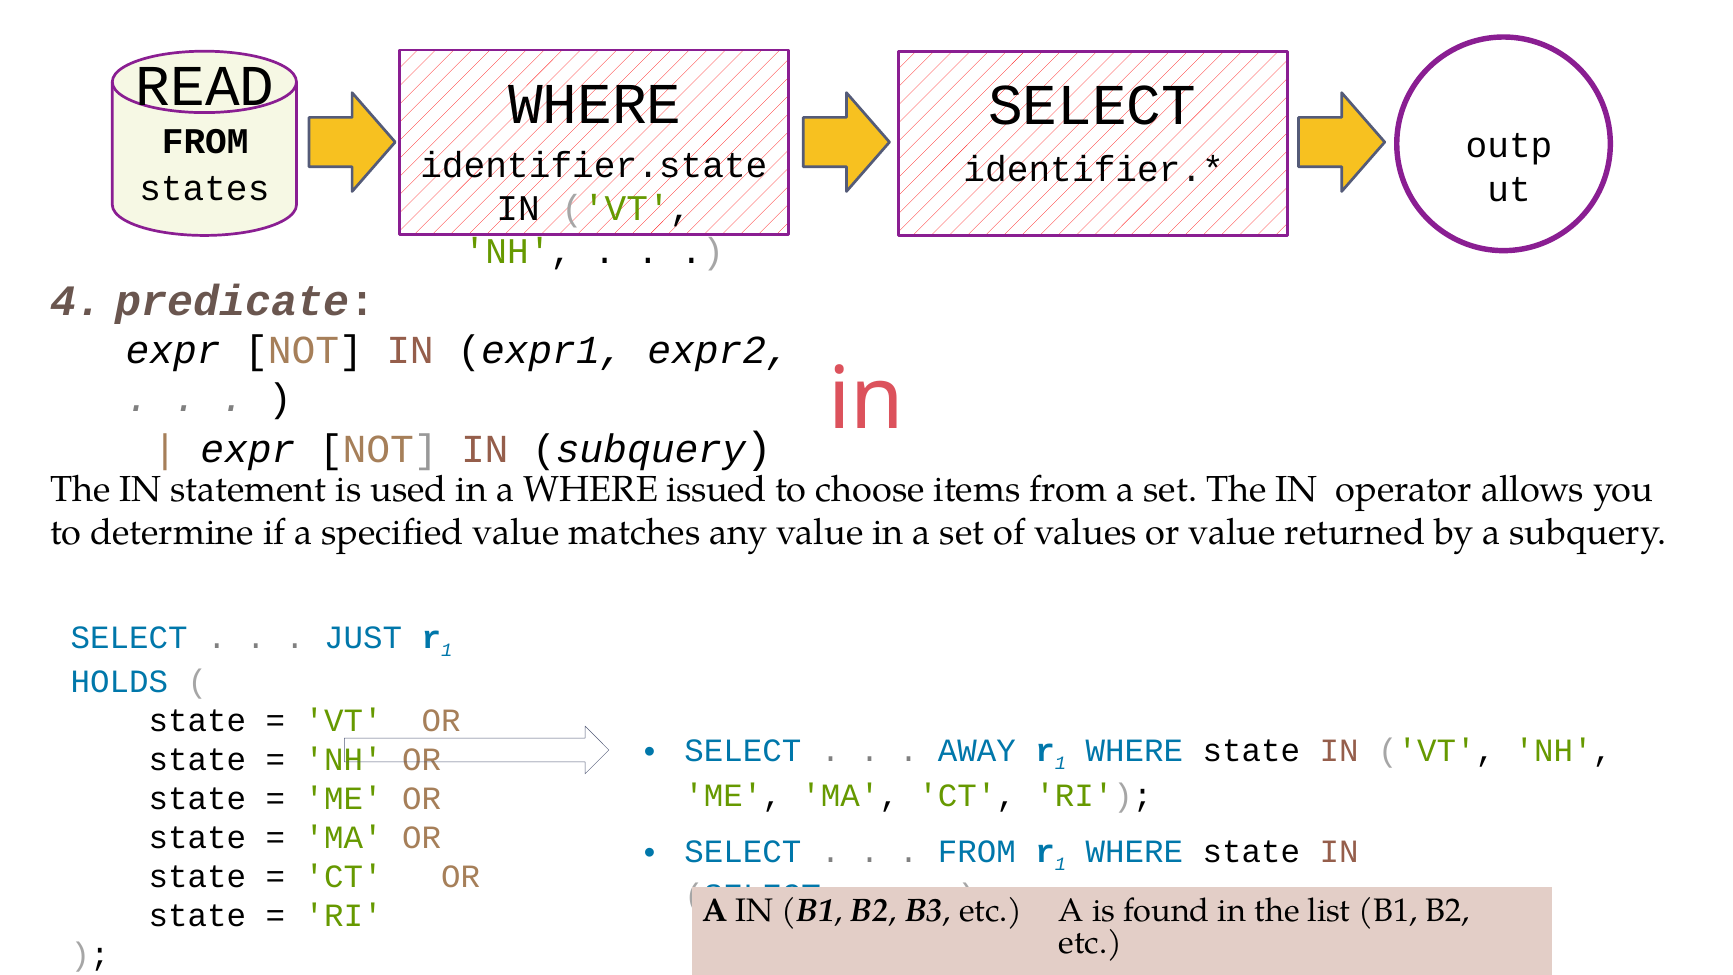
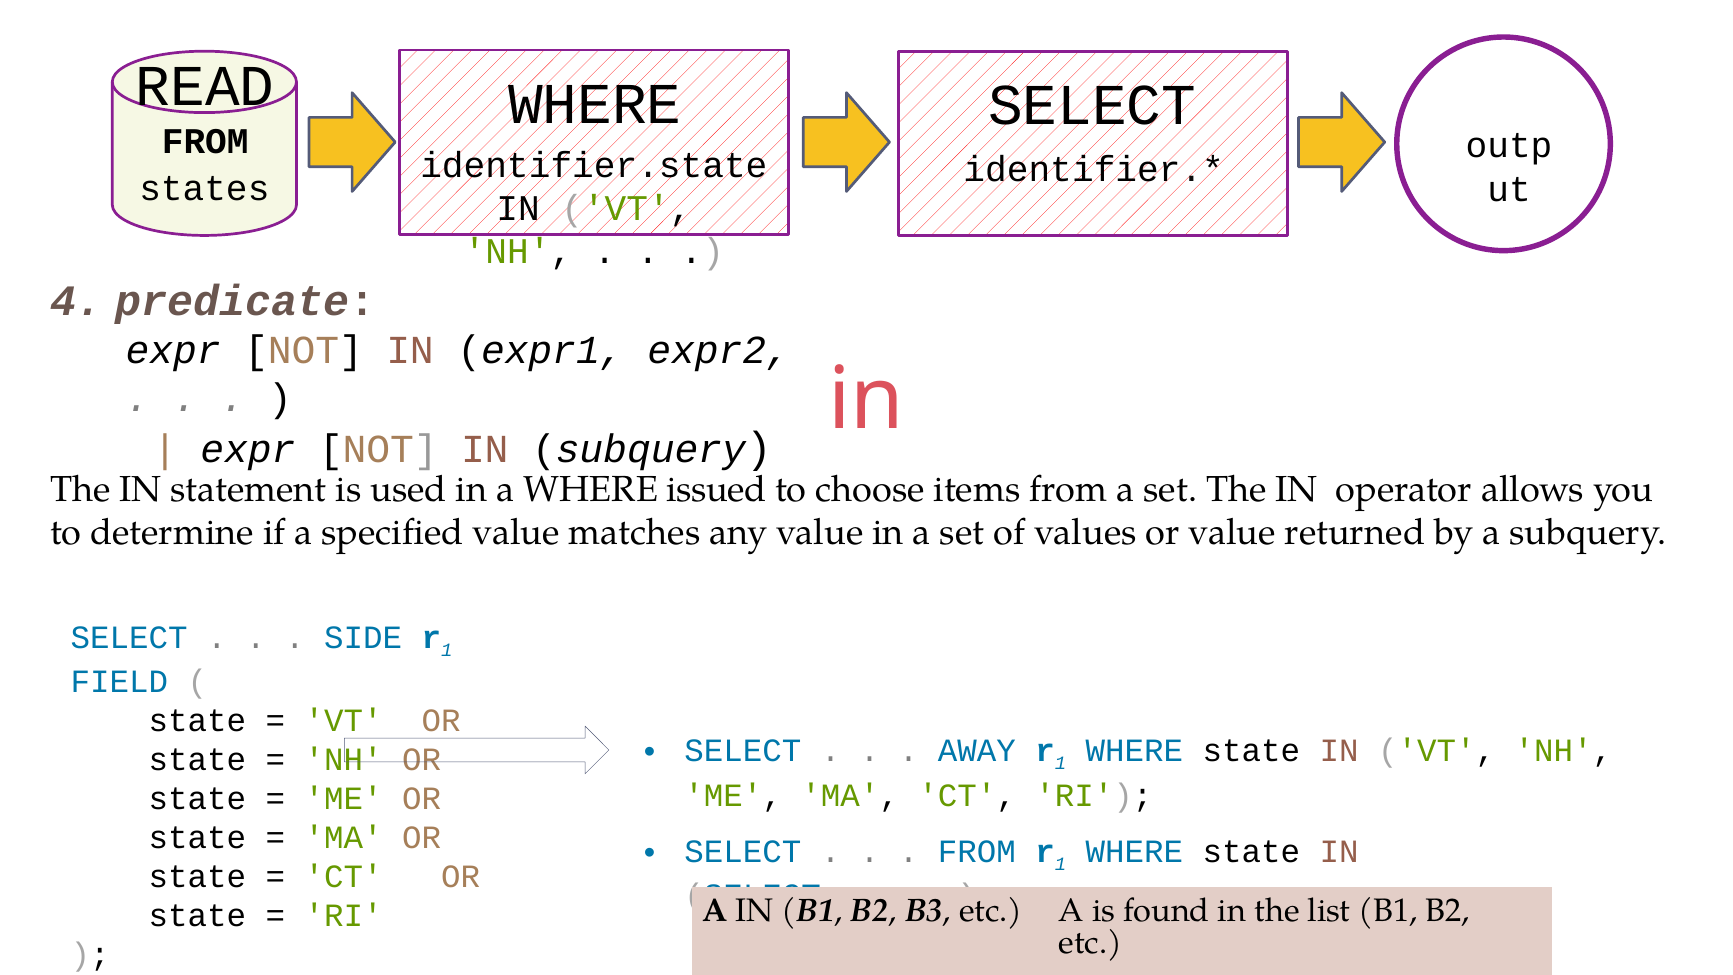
JUST: JUST -> SIDE
HOLDS: HOLDS -> FIELD
